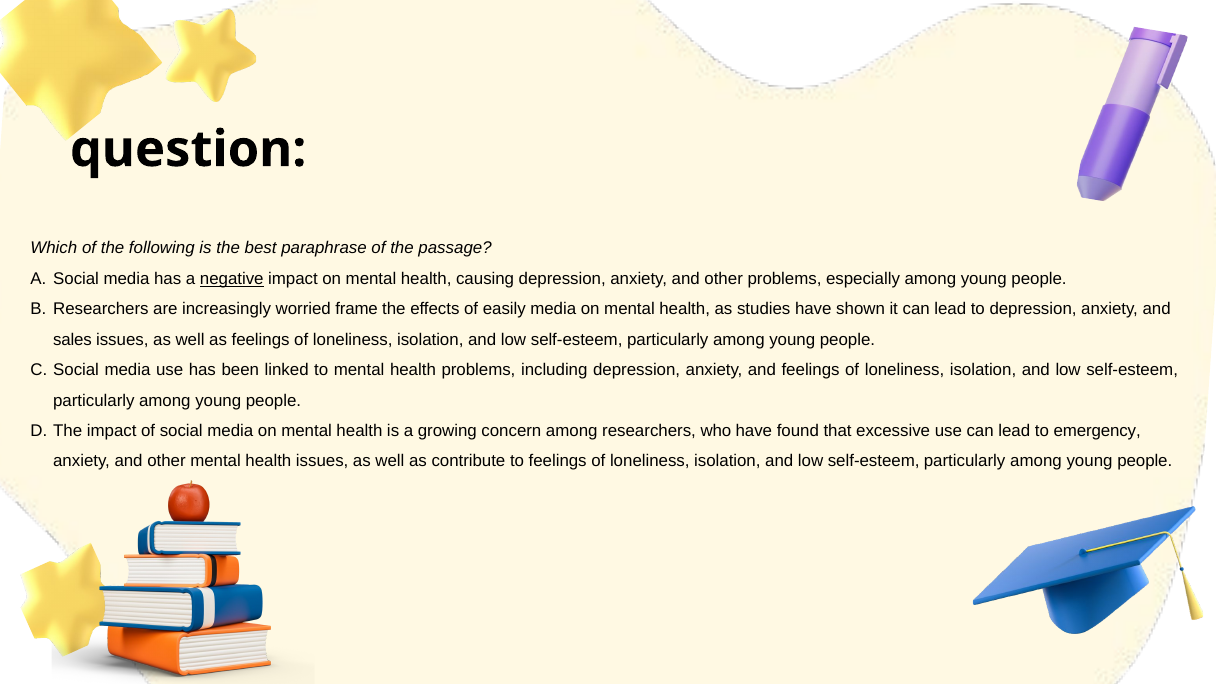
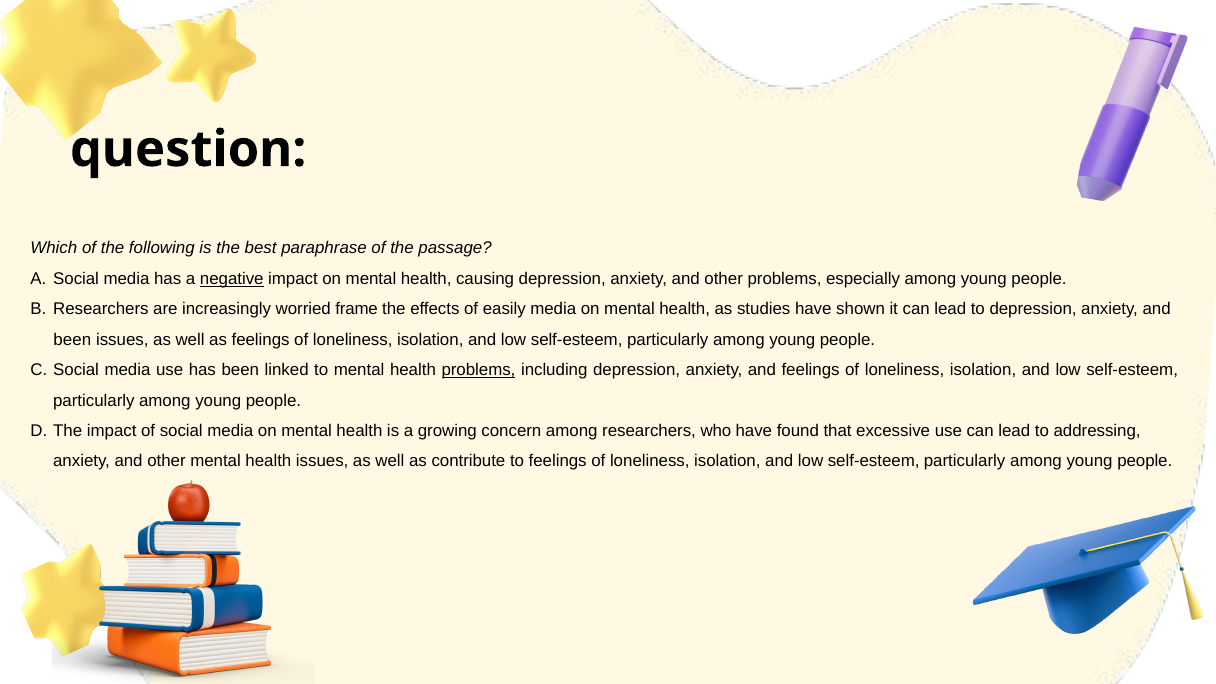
sales at (72, 340): sales -> been
problems at (478, 370) underline: none -> present
emergency: emergency -> addressing
